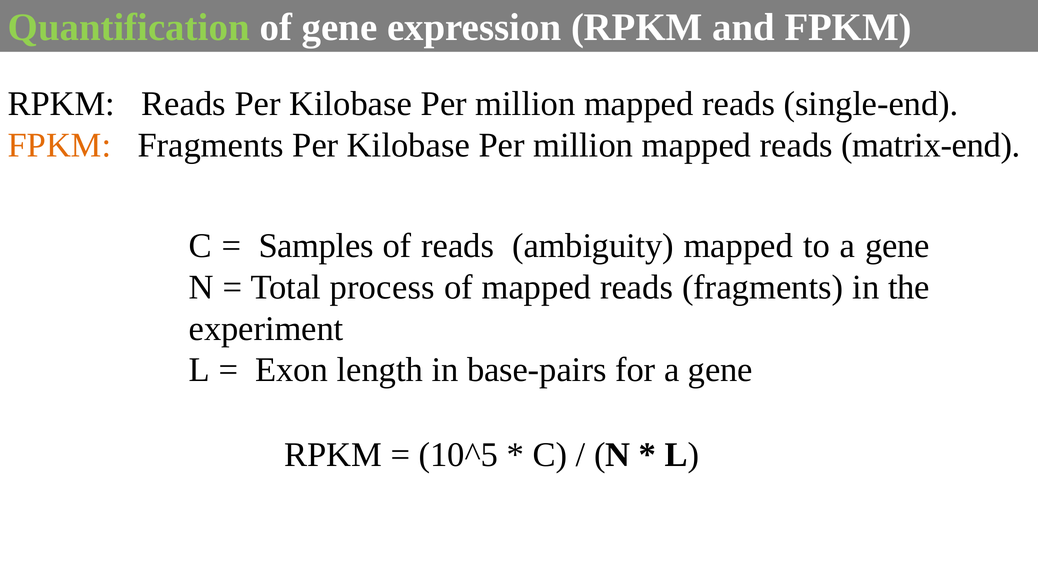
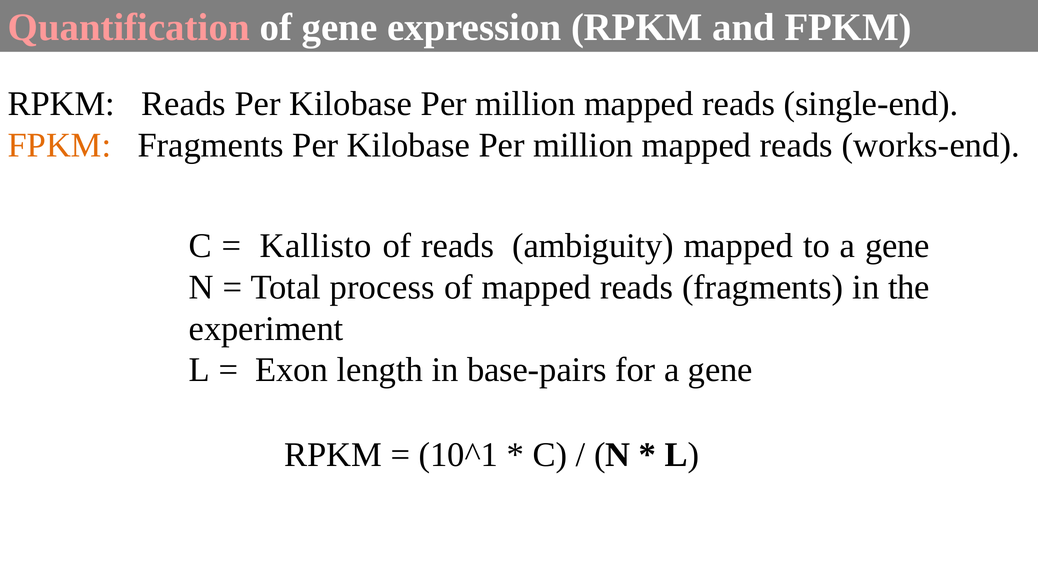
Quantification colour: light green -> pink
matrix-end: matrix-end -> works-end
Samples: Samples -> Kallisto
10^5: 10^5 -> 10^1
